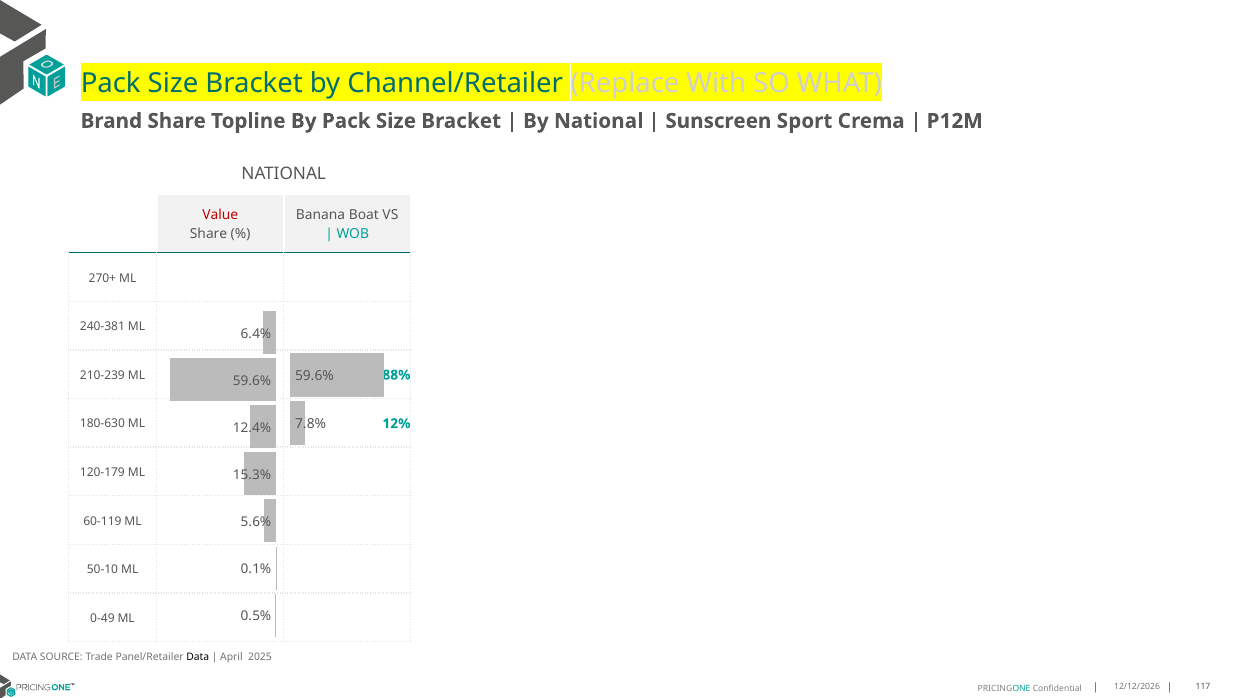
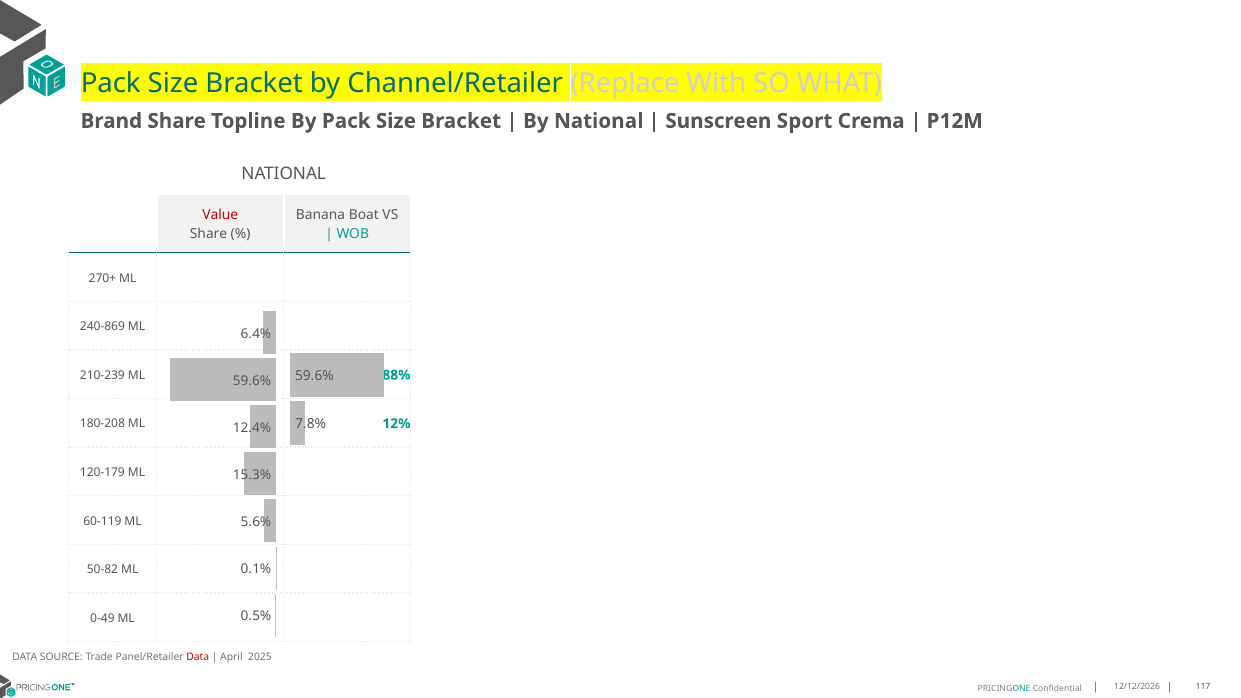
240-381: 240-381 -> 240-869
180-630: 180-630 -> 180-208
50-10: 50-10 -> 50-82
Data at (198, 657) colour: black -> red
